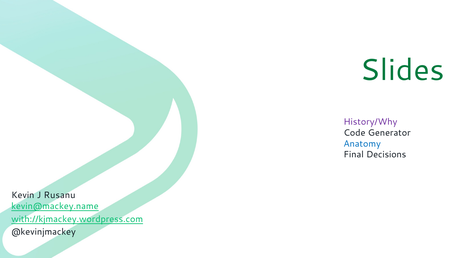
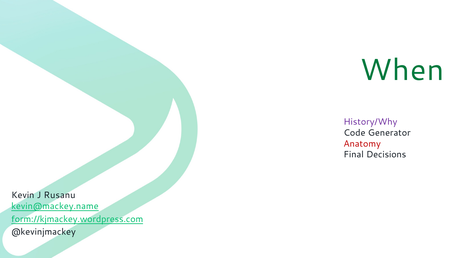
Slides: Slides -> When
Anatomy colour: blue -> red
with://kjmackey.wordpress.com: with://kjmackey.wordpress.com -> form://kjmackey.wordpress.com
